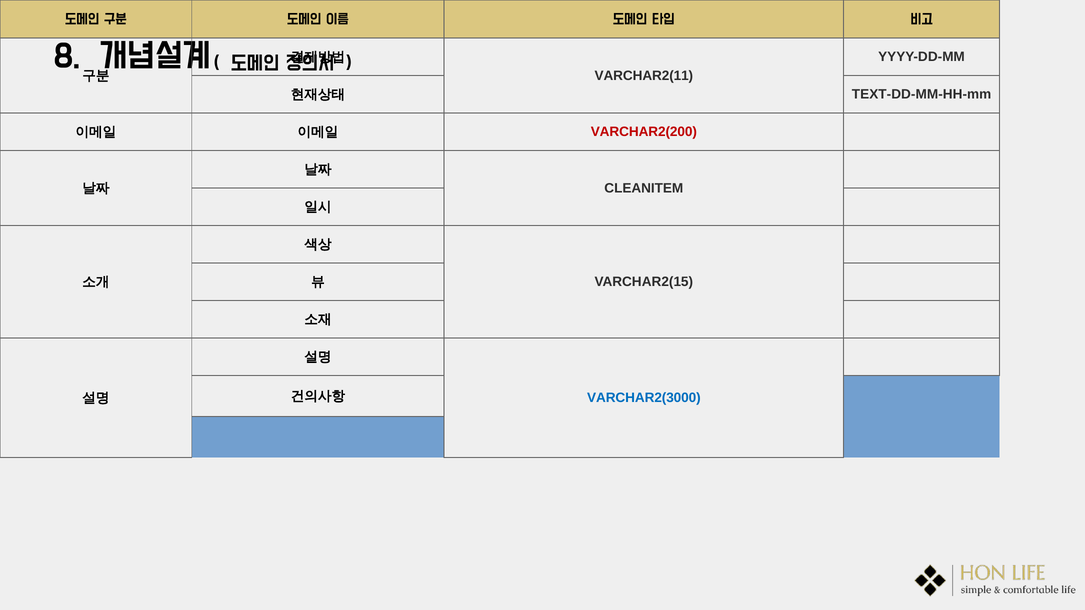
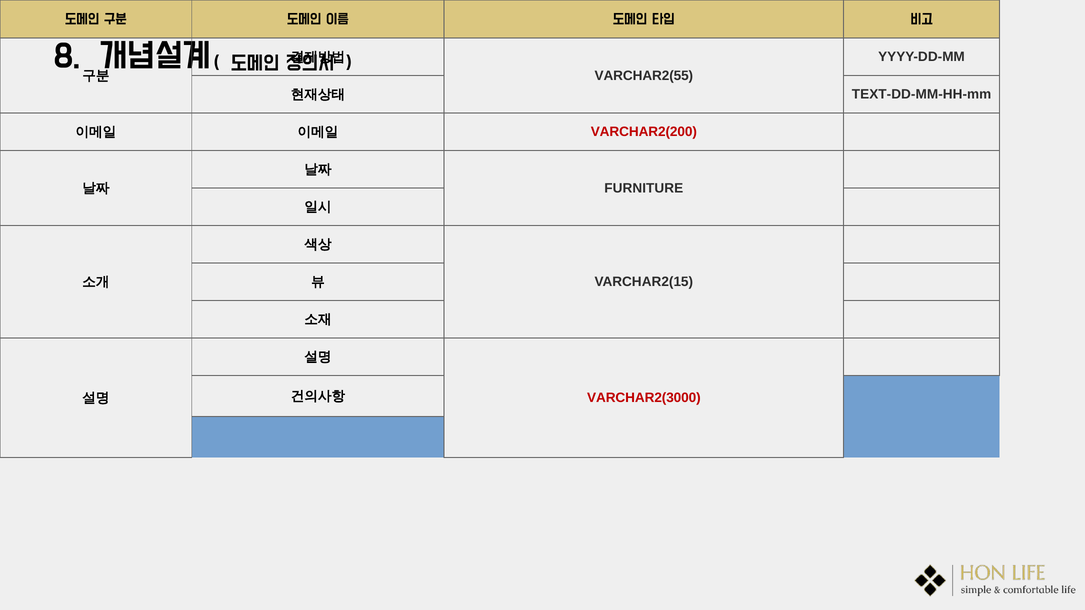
VARCHAR2(11: VARCHAR2(11 -> VARCHAR2(55
CLEANITEM: CLEANITEM -> FURNITURE
VARCHAR2(3000 colour: blue -> red
